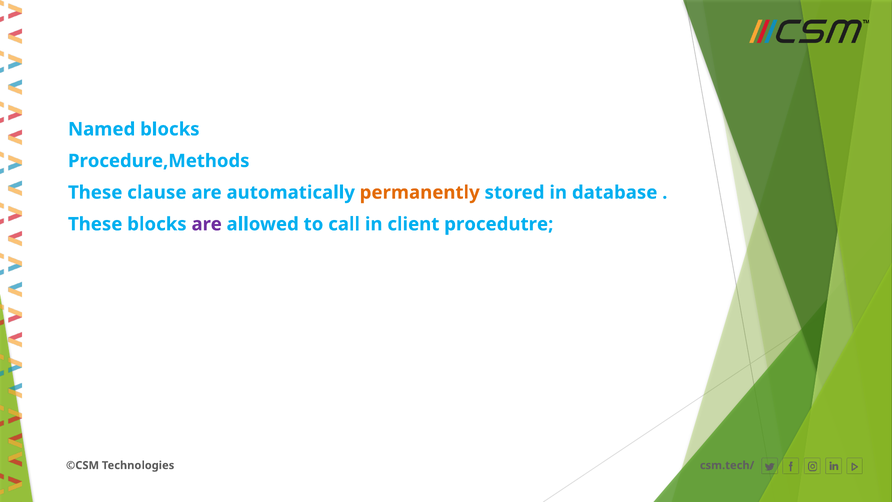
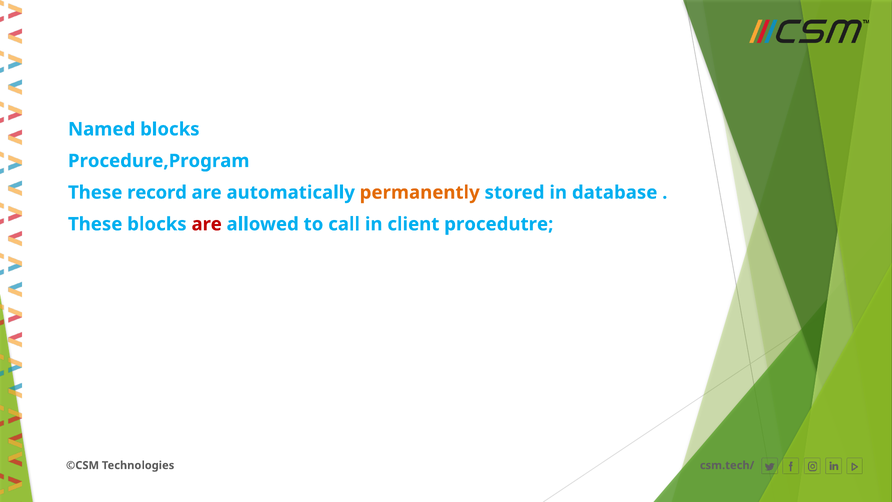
Procedure,Methods: Procedure,Methods -> Procedure,Program
clause: clause -> record
are at (207, 224) colour: purple -> red
